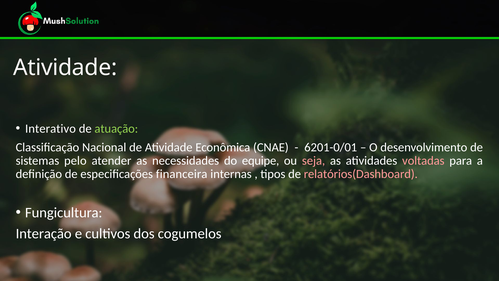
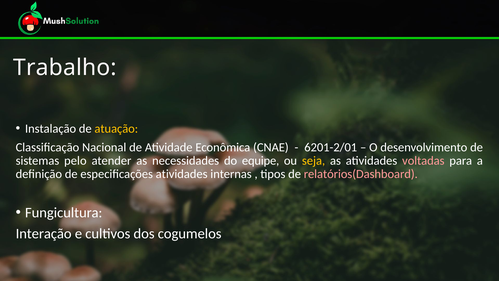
Atividade at (65, 68): Atividade -> Trabalho
Interativo: Interativo -> Instalação
atuação colour: light green -> yellow
6201-0/01: 6201-0/01 -> 6201-2/01
seja colour: pink -> yellow
especificações financeira: financeira -> atividades
